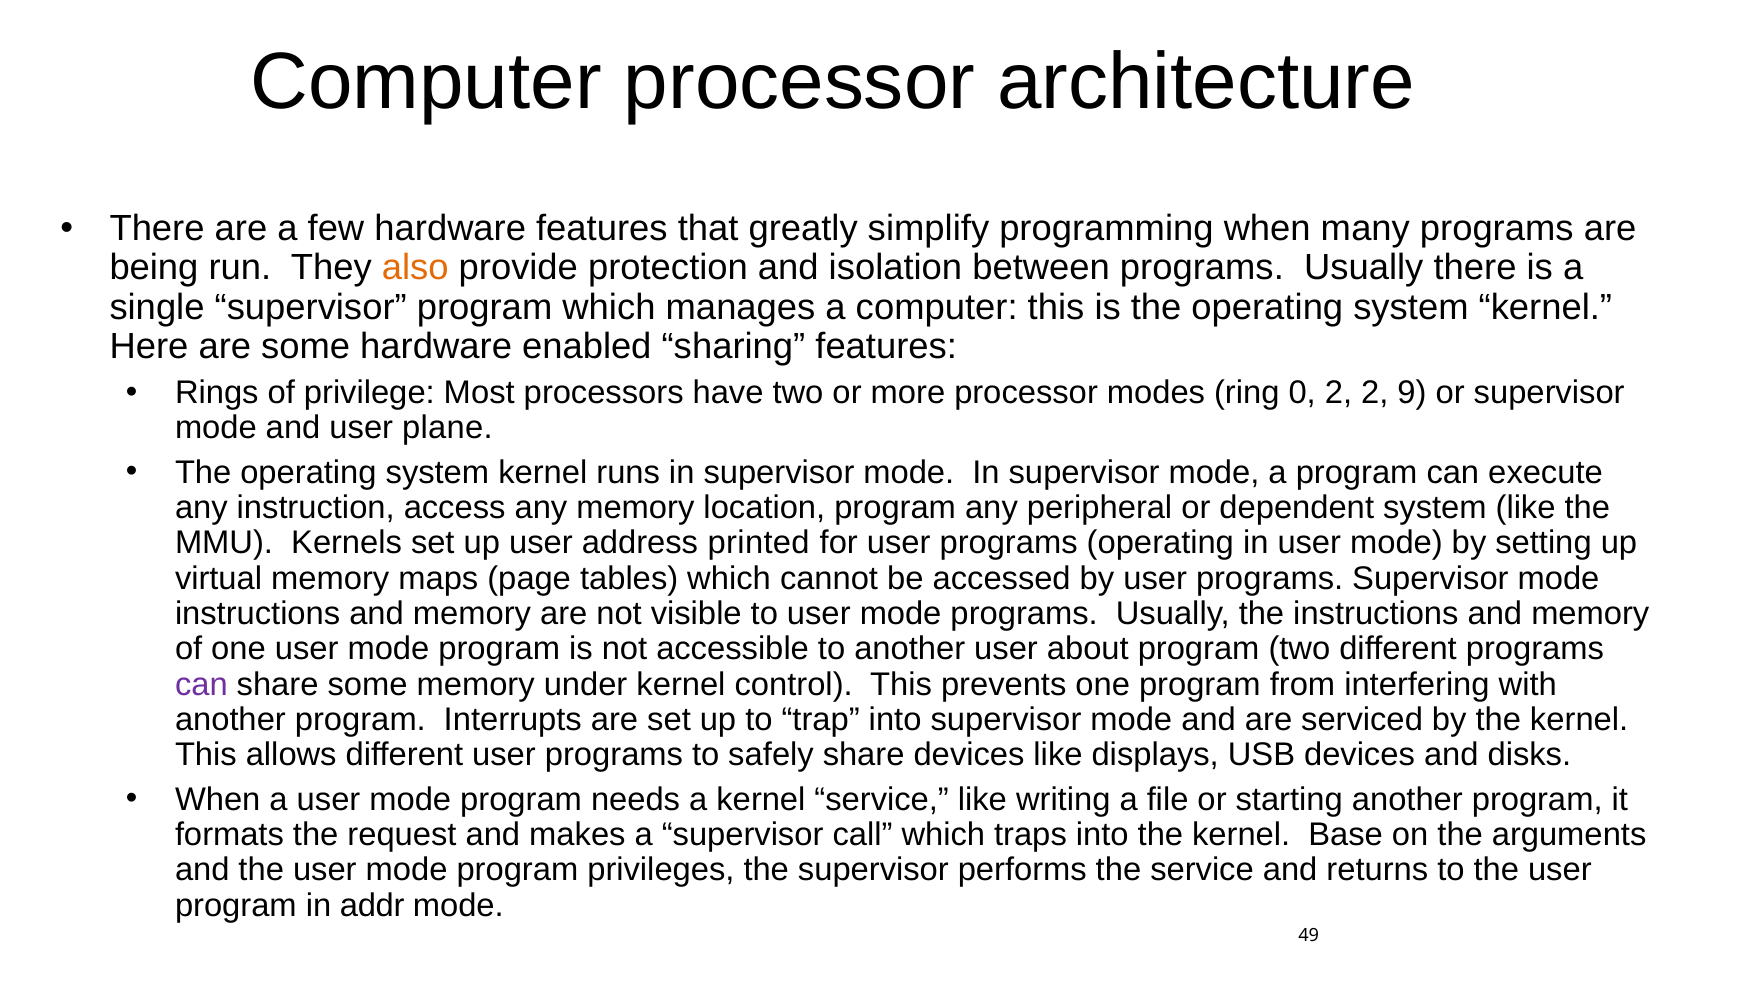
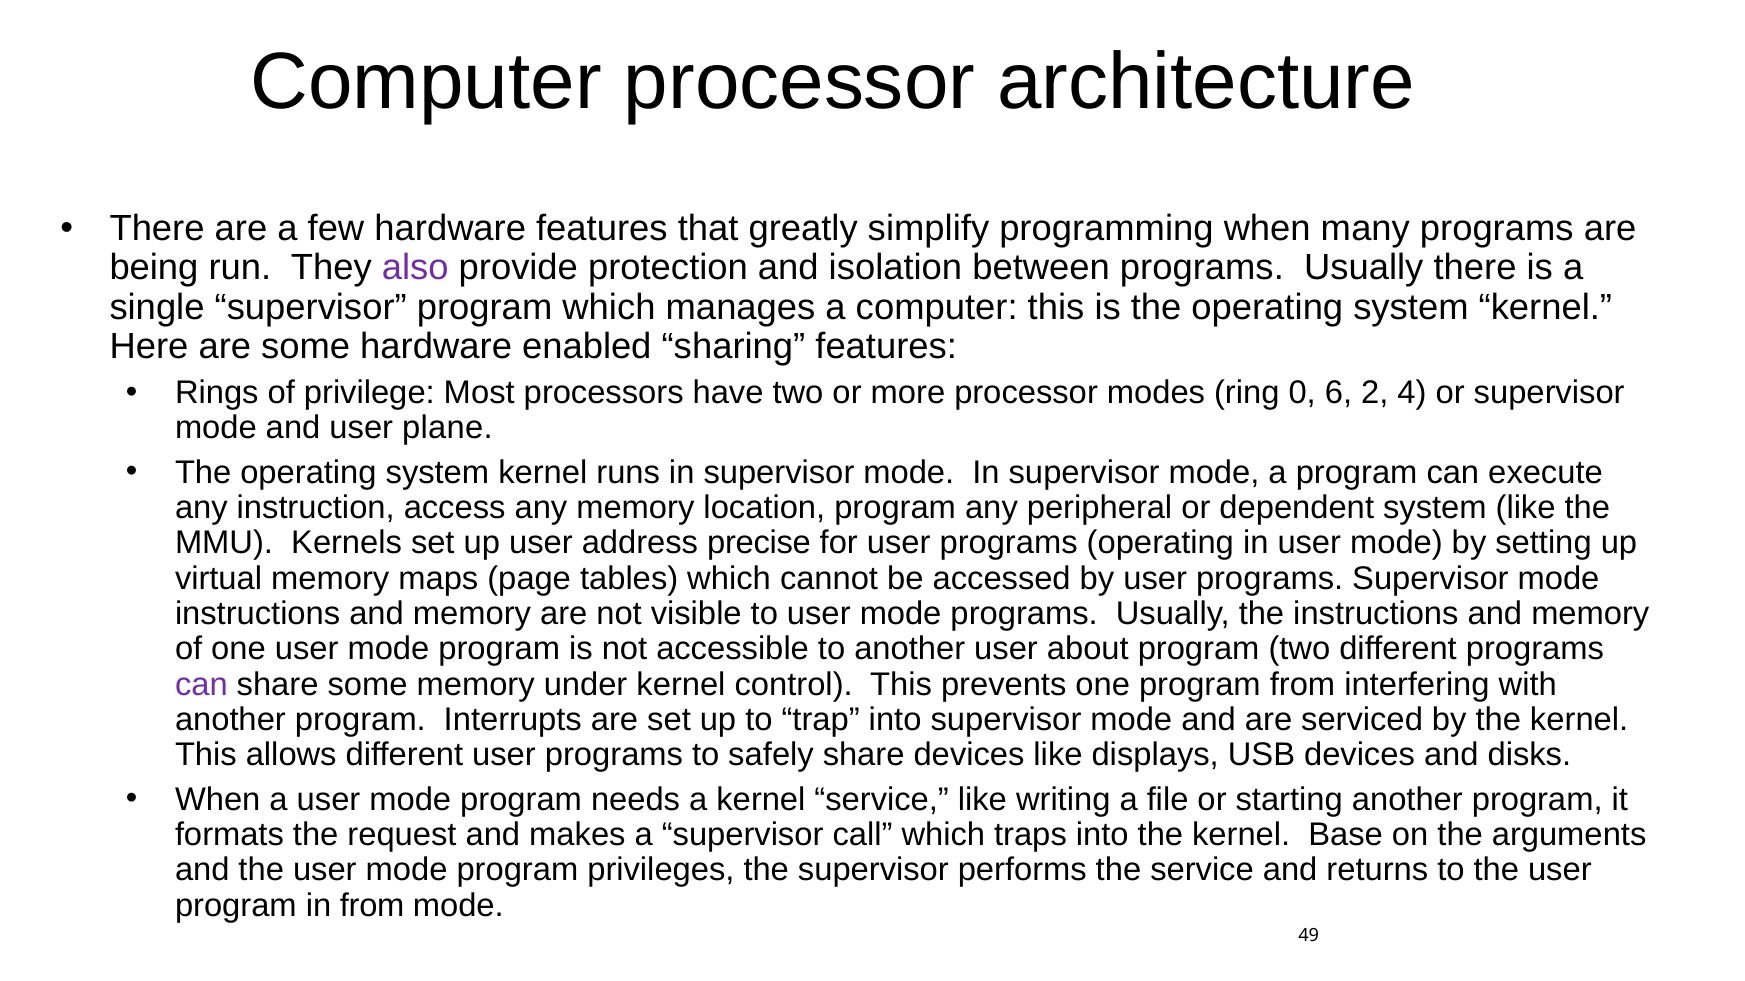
also colour: orange -> purple
0 2: 2 -> 6
9: 9 -> 4
printed: printed -> precise
in addr: addr -> from
